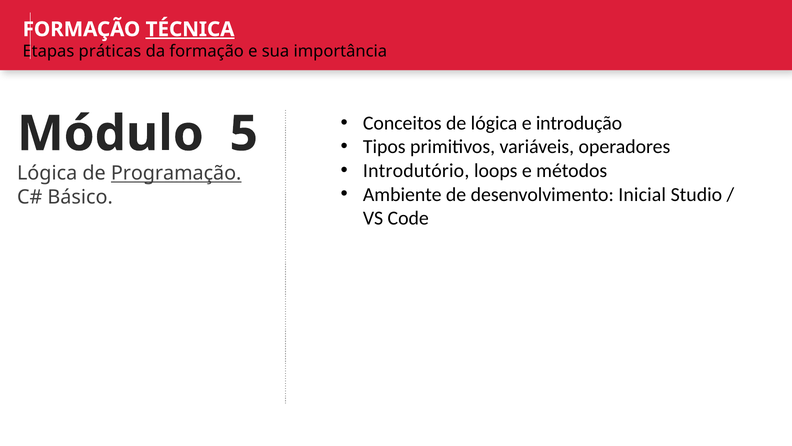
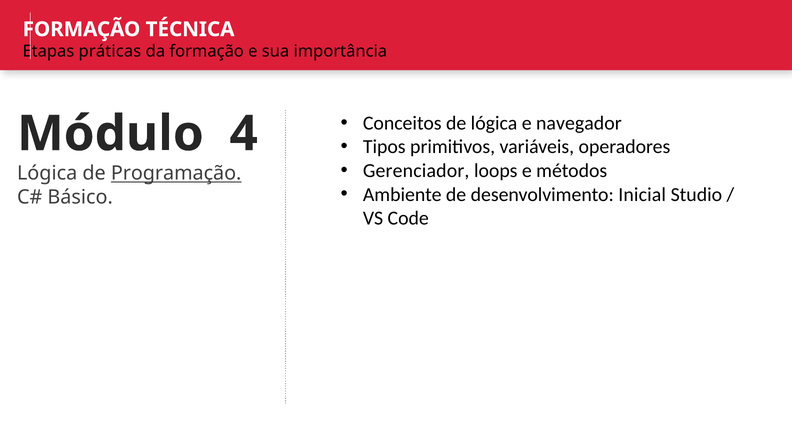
TÉCNICA underline: present -> none
introdução: introdução -> navegador
5: 5 -> 4
Introdutório: Introdutório -> Gerenciador
